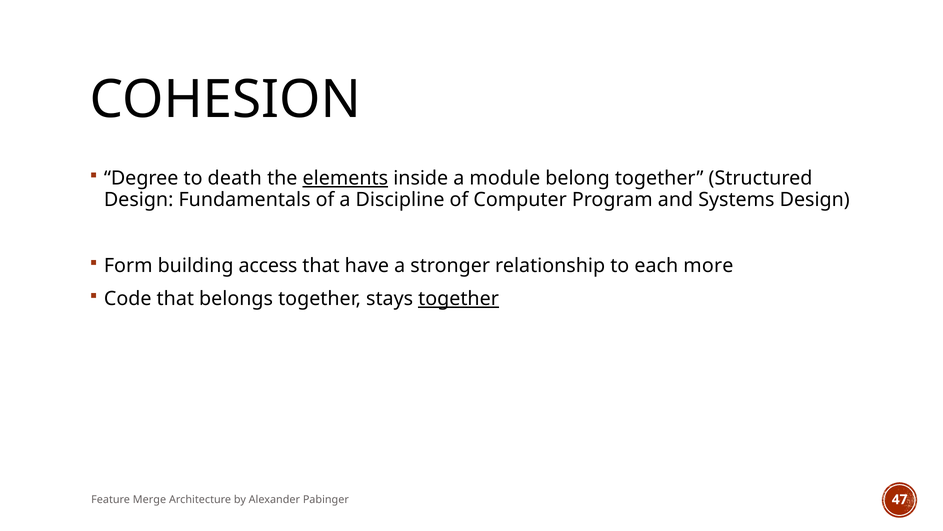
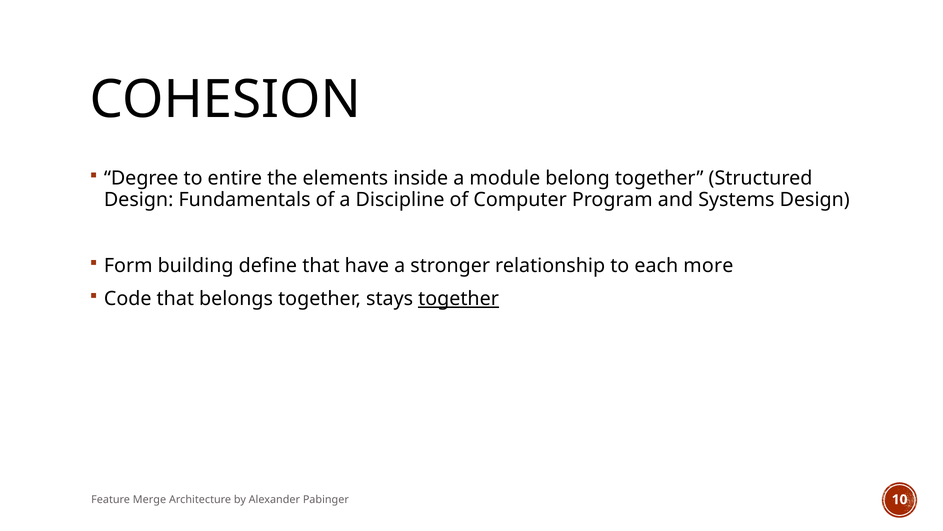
death: death -> entire
elements underline: present -> none
access: access -> define
47: 47 -> 10
